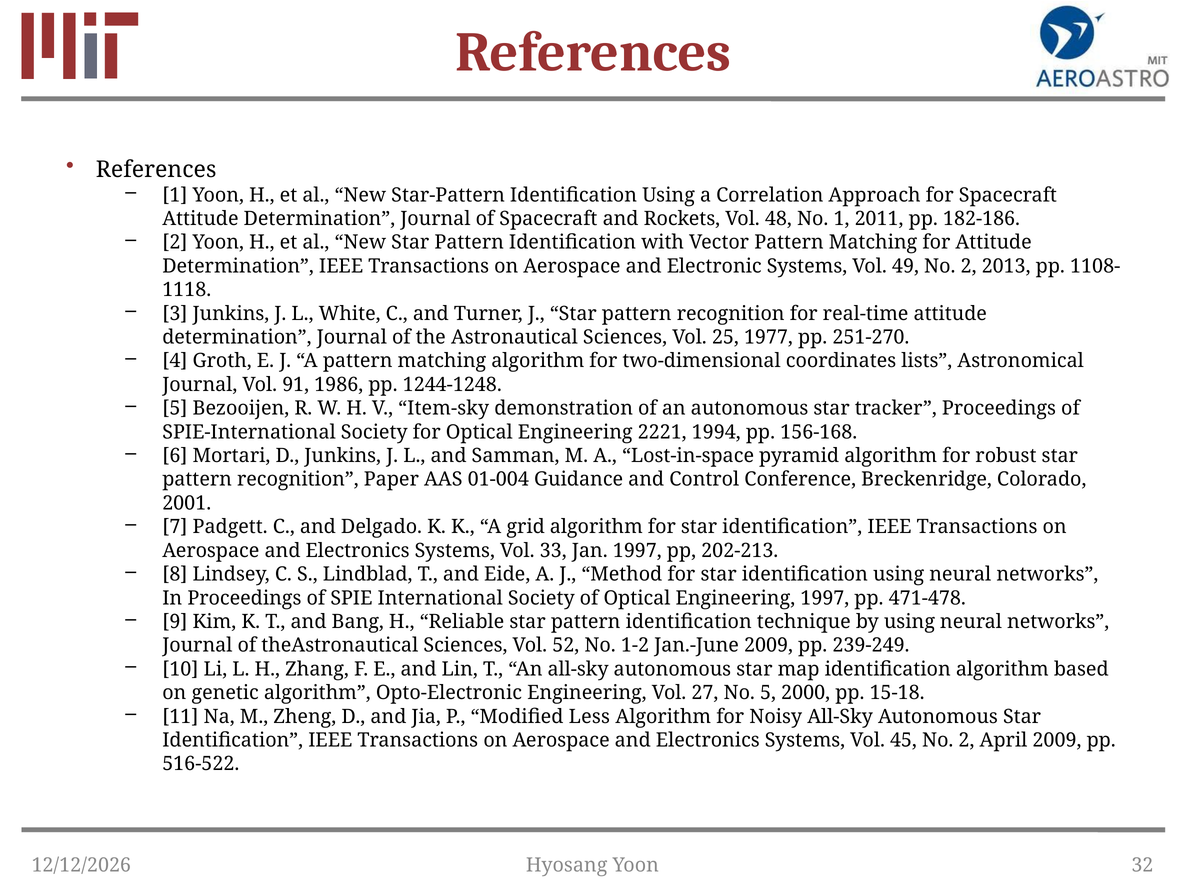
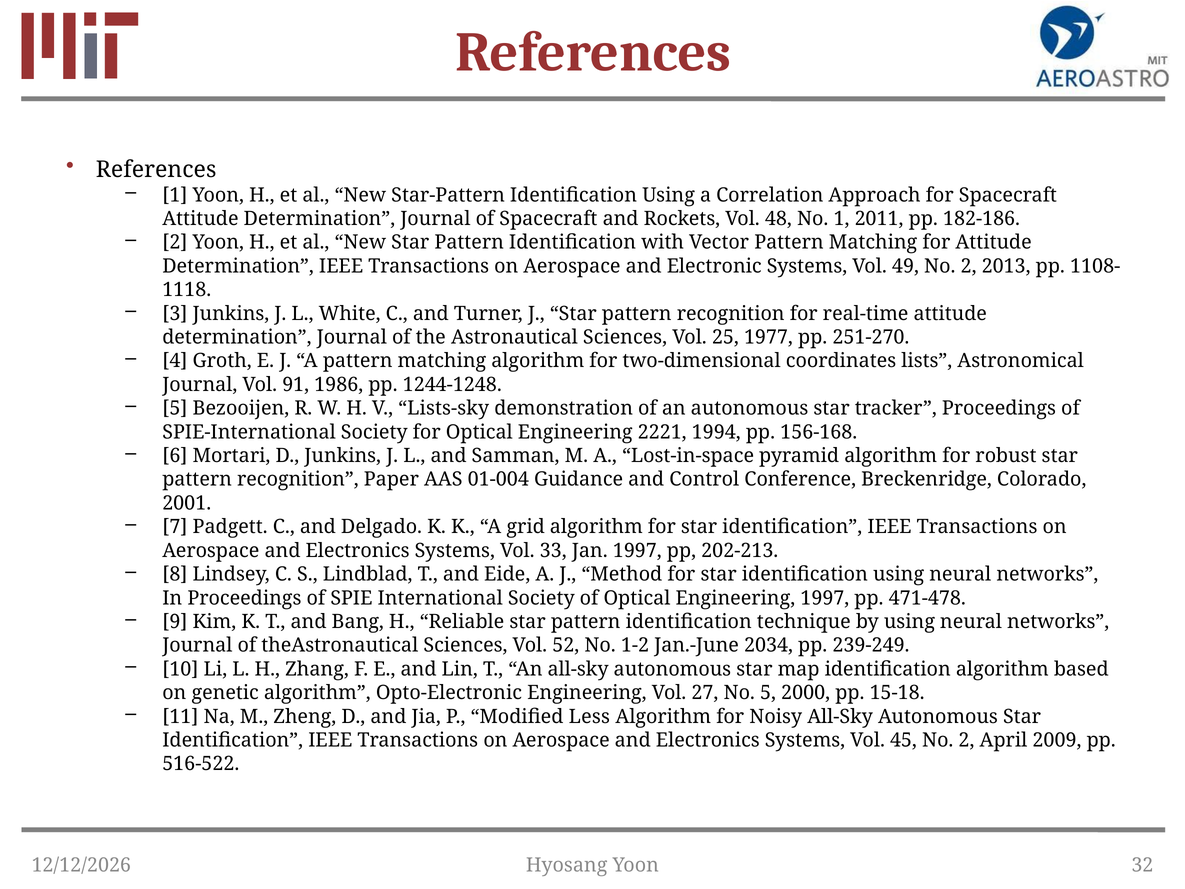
Item-sky: Item-sky -> Lists-sky
Jan.-June 2009: 2009 -> 2034
